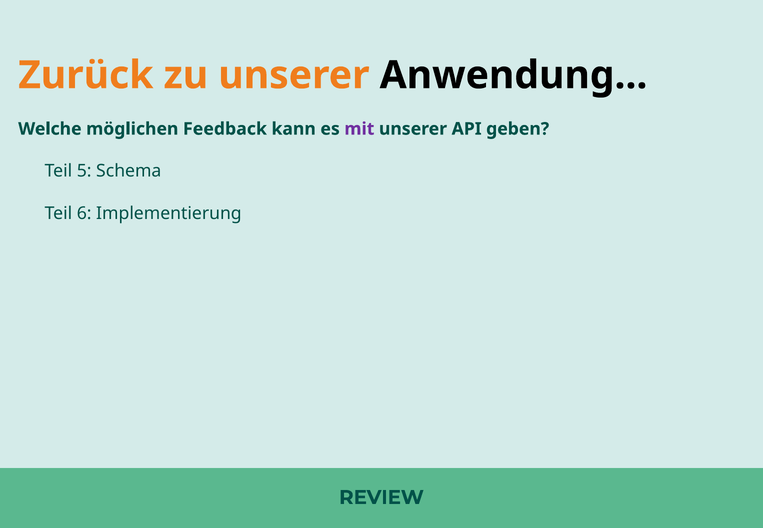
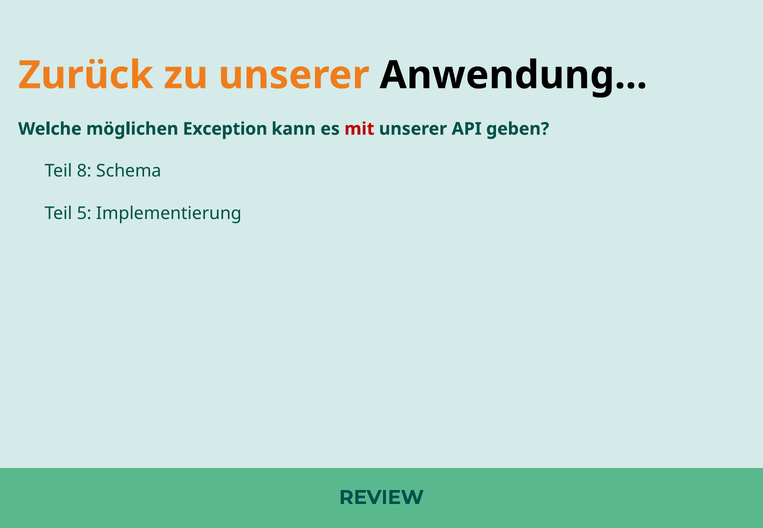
Feedback: Feedback -> Exception
mit colour: purple -> red
5: 5 -> 8
6: 6 -> 5
